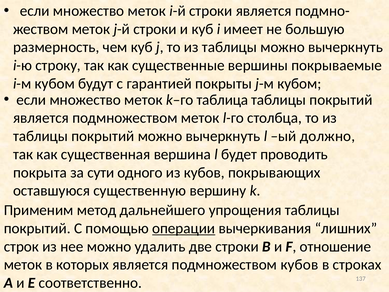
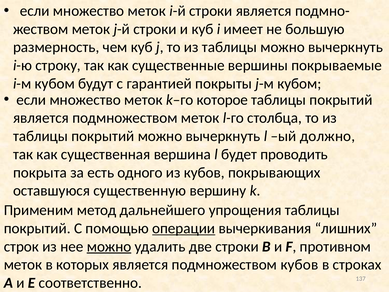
таблица: таблица -> которое
сути: сути -> есть
можно at (109, 246) underline: none -> present
отношение: отношение -> противном
